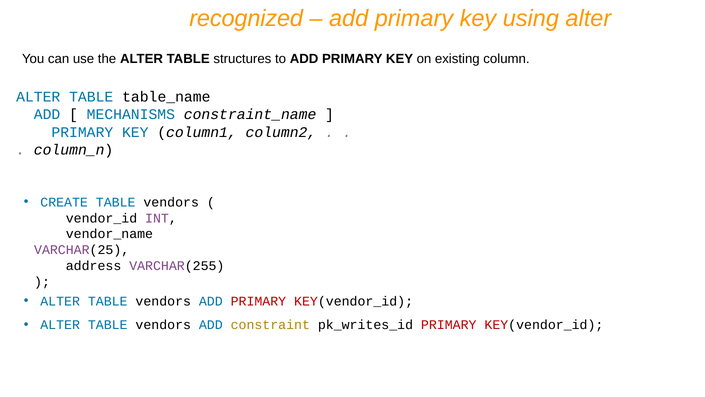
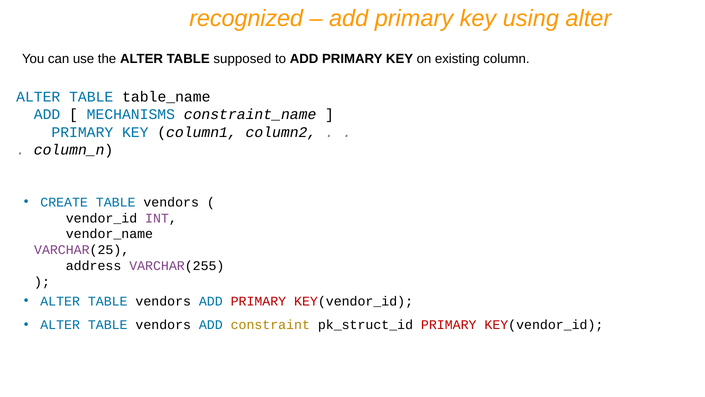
structures: structures -> supposed
pk_writes_id: pk_writes_id -> pk_struct_id
